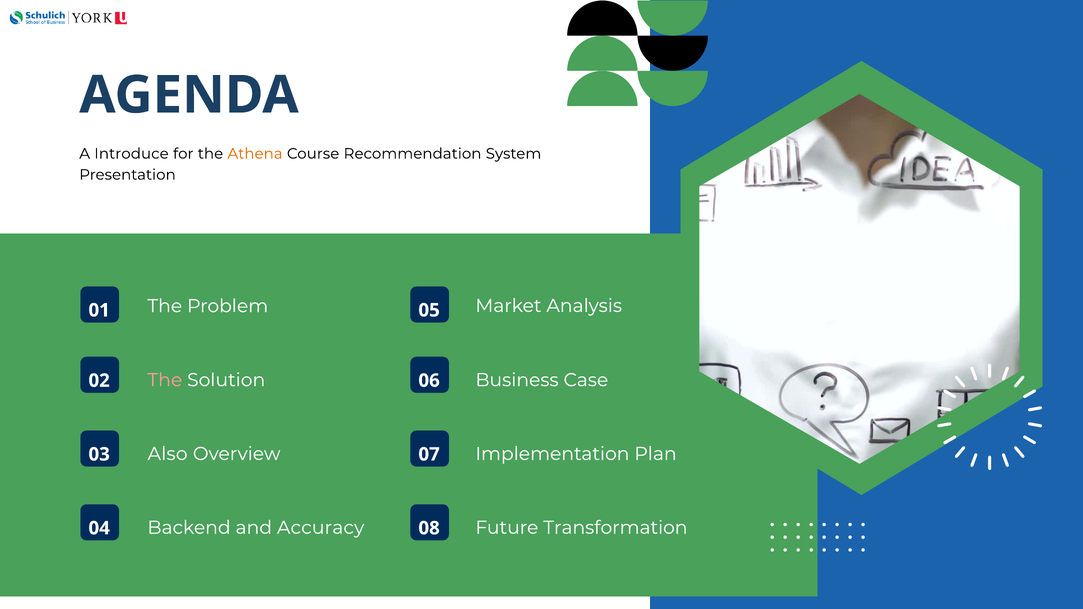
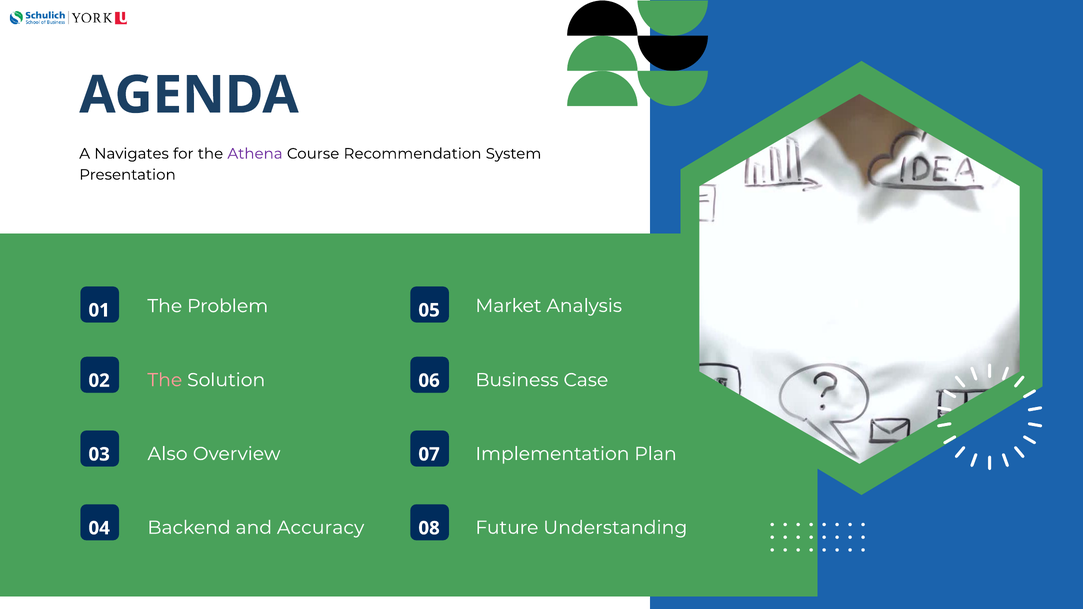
Introduce: Introduce -> Navigates
Athena colour: orange -> purple
Transformation: Transformation -> Understanding
